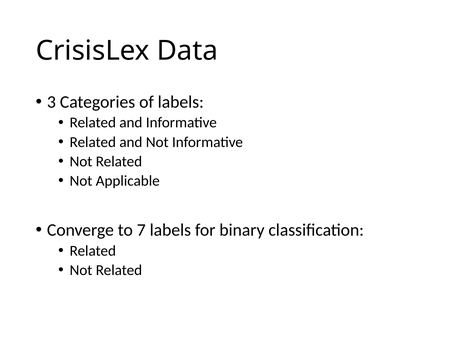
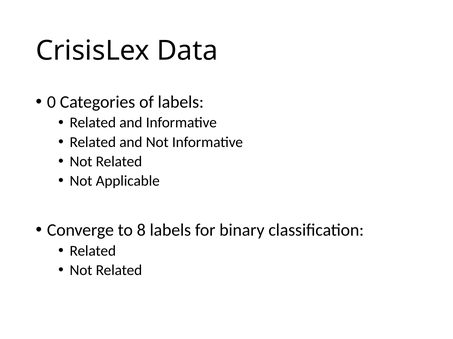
3: 3 -> 0
7: 7 -> 8
